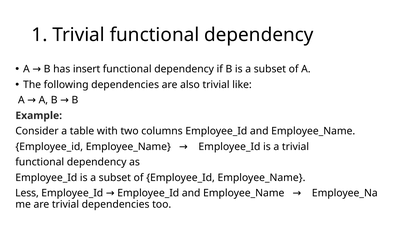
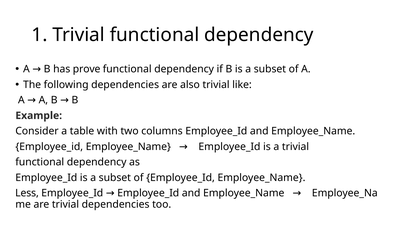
insert: insert -> prove
